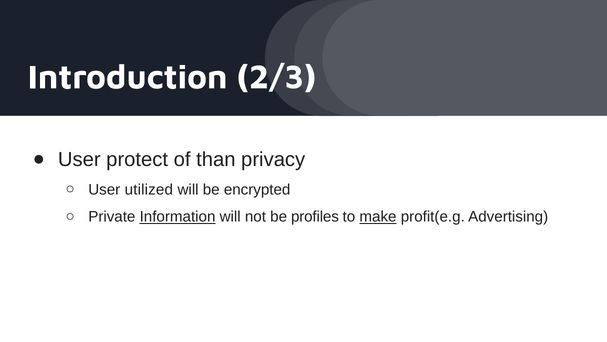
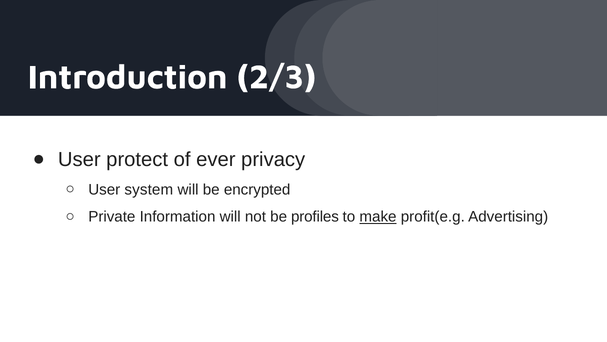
than: than -> ever
utilized: utilized -> system
Information underline: present -> none
